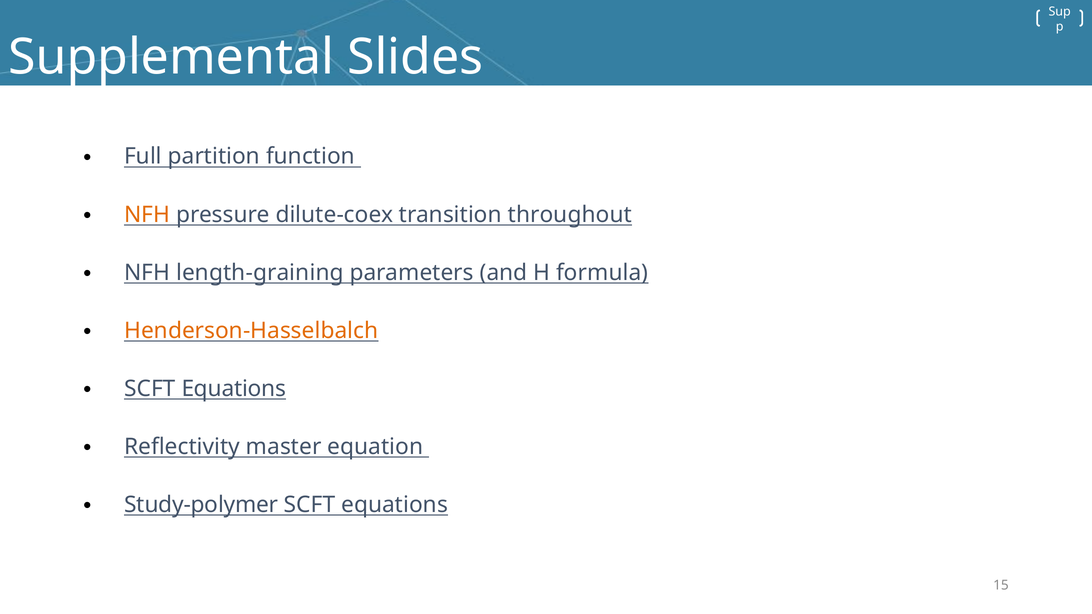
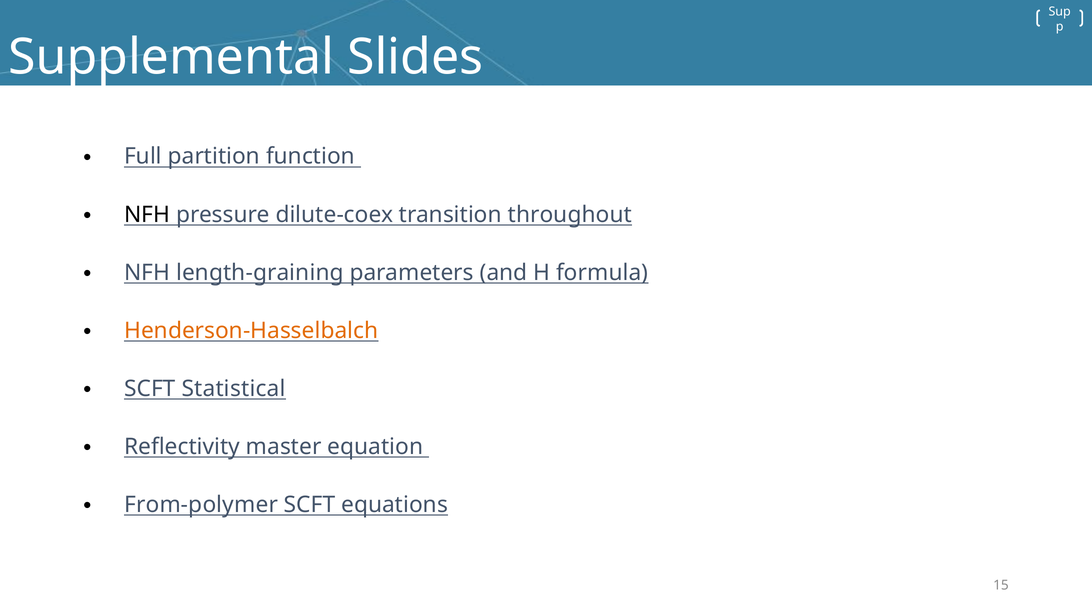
NFH at (147, 215) colour: orange -> black
Equations at (234, 389): Equations -> Statistical
Study-polymer: Study-polymer -> From-polymer
